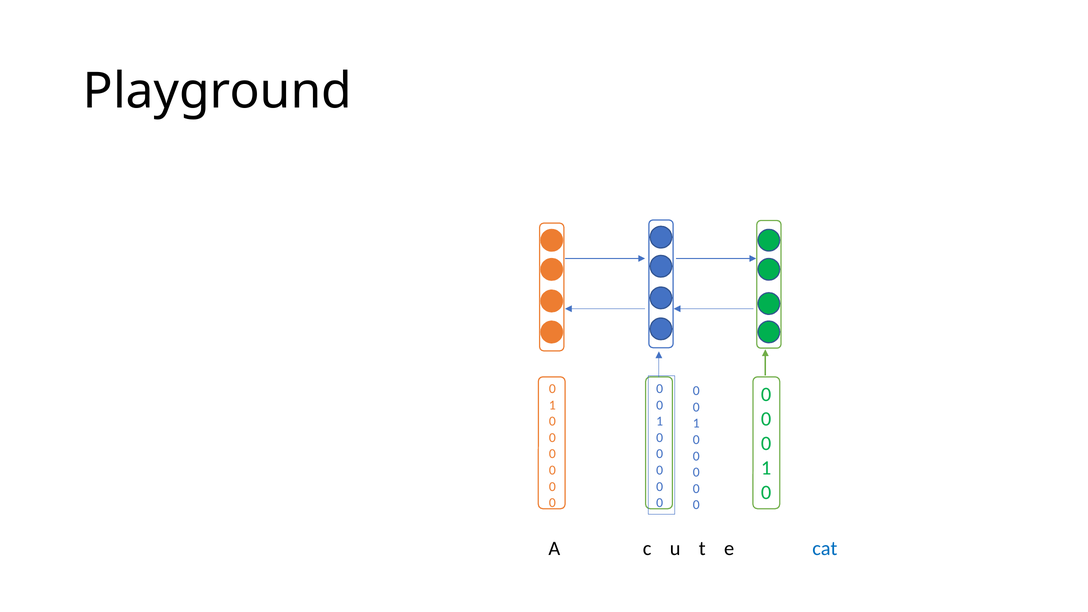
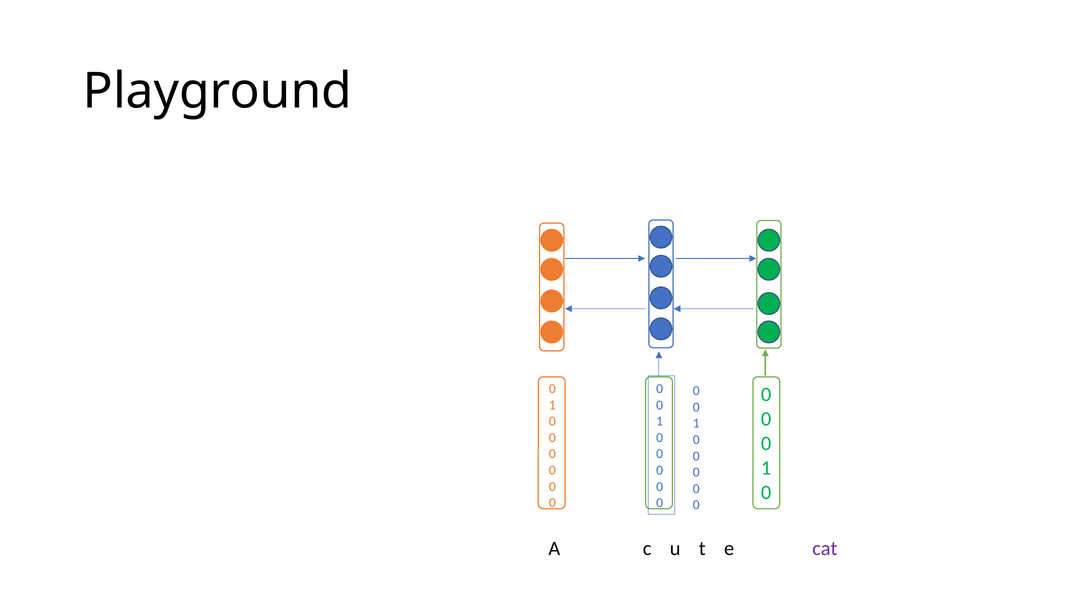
cat colour: blue -> purple
